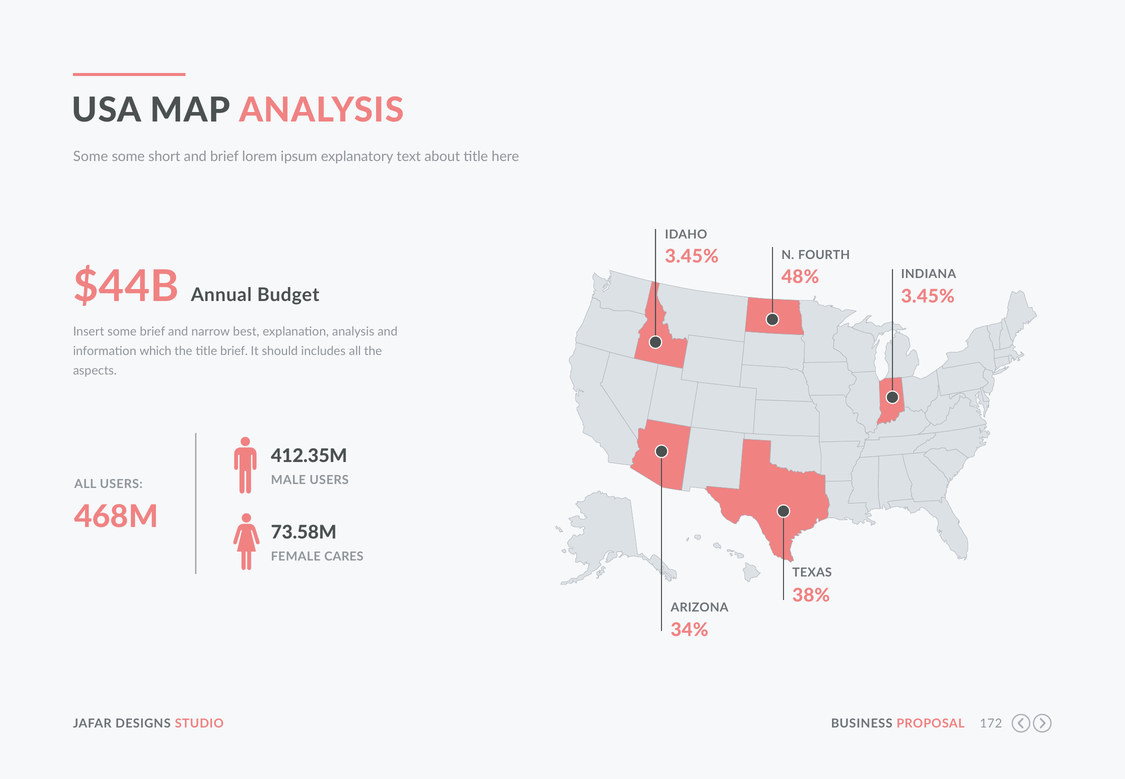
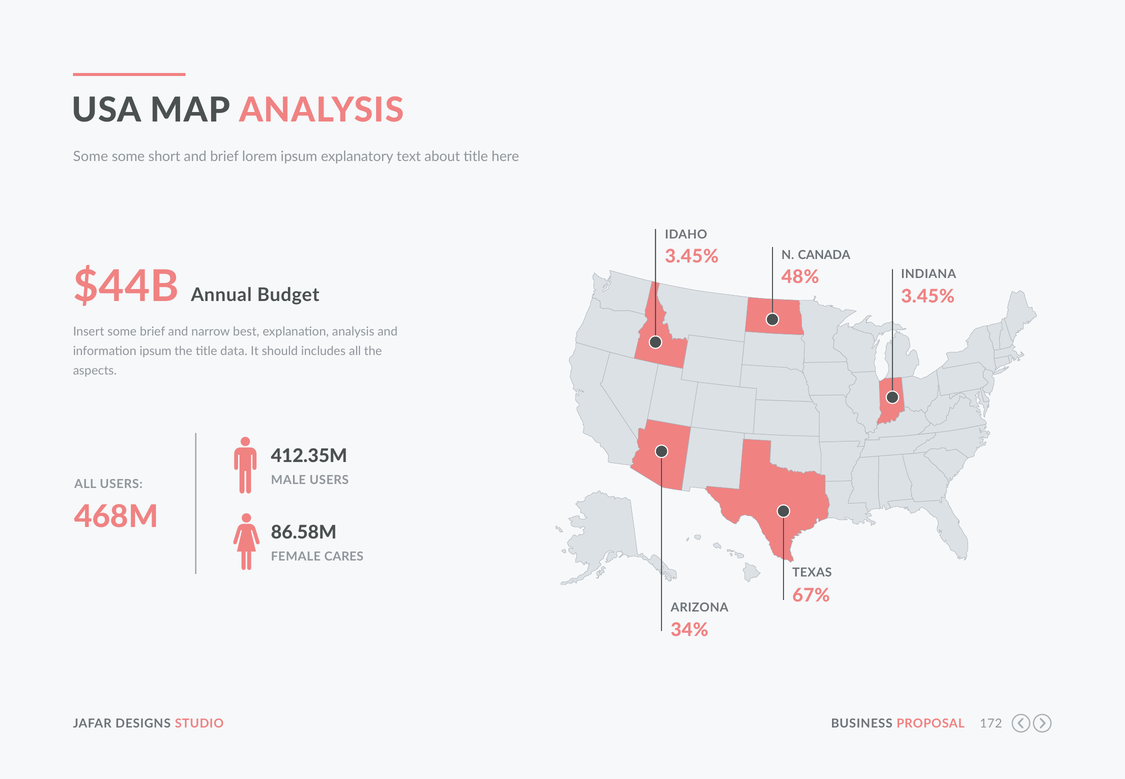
FOURTH: FOURTH -> CANADA
information which: which -> ipsum
title brief: brief -> data
73.58M: 73.58M -> 86.58M
38%: 38% -> 67%
